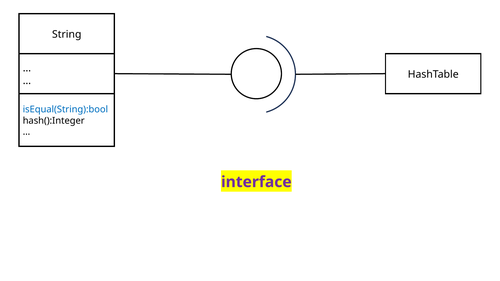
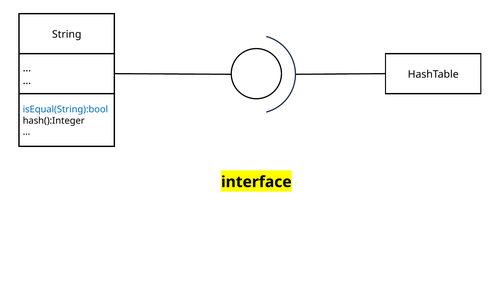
interface colour: purple -> black
